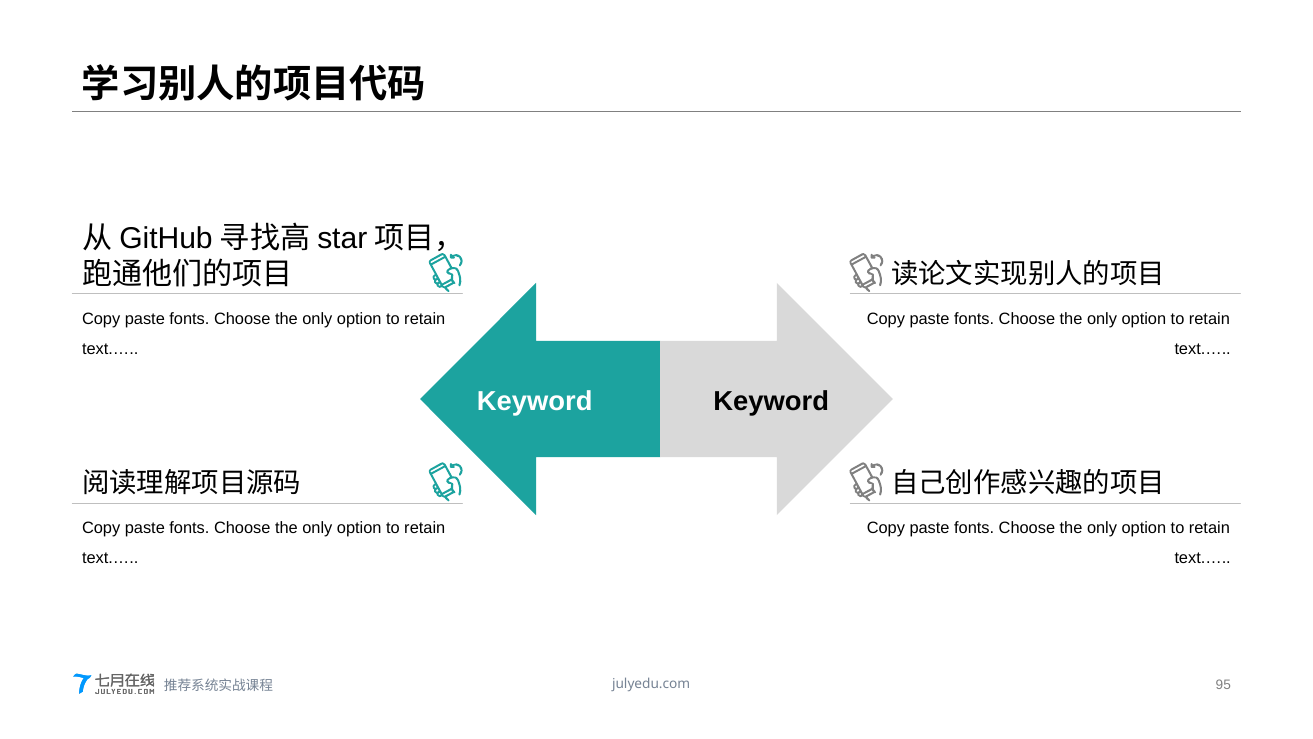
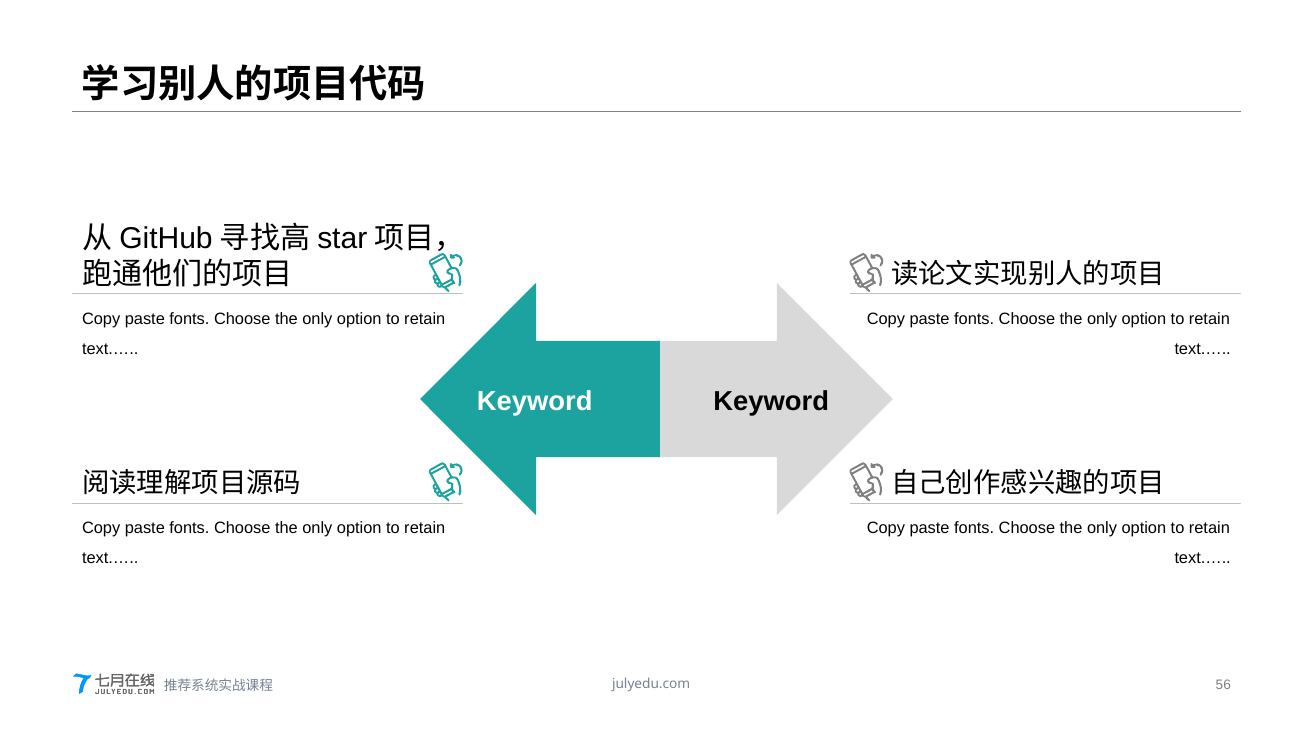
95: 95 -> 56
